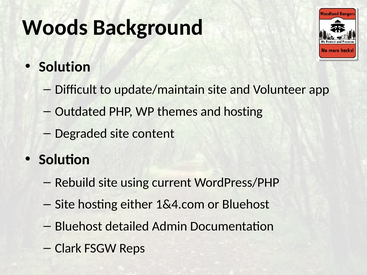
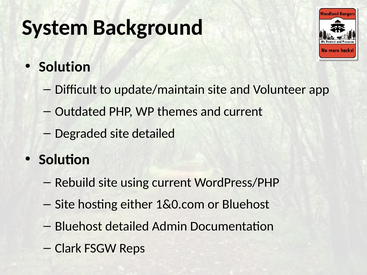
Woods: Woods -> System
and hosting: hosting -> current
site content: content -> detailed
1&4.com: 1&4.com -> 1&0.com
